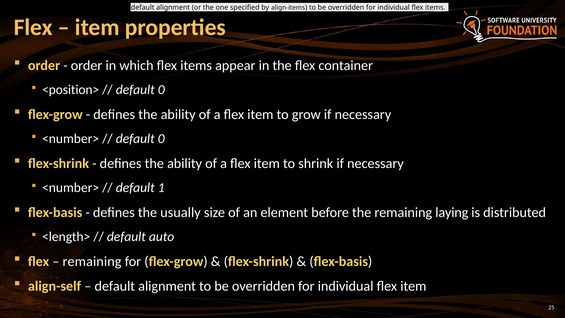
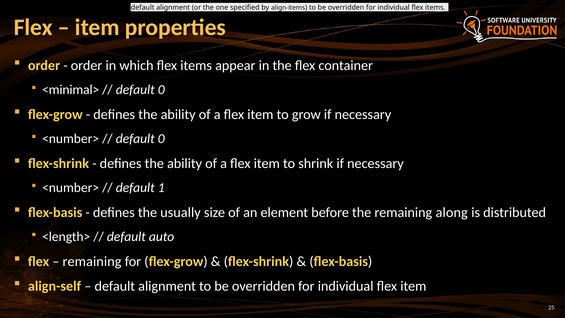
<position>: <position> -> <minimal>
laying: laying -> along
